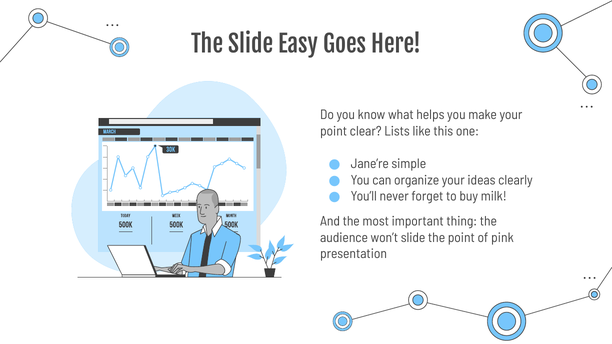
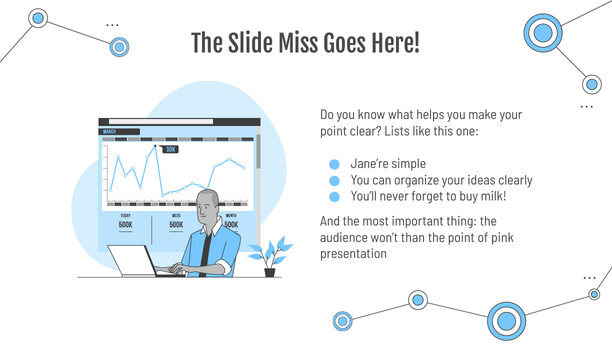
Easy: Easy -> Miss
won’t slide: slide -> than
